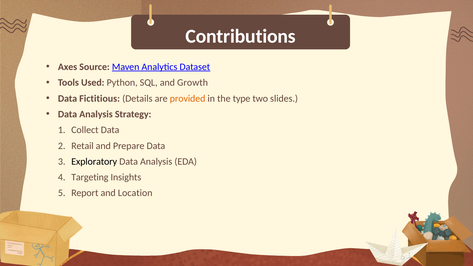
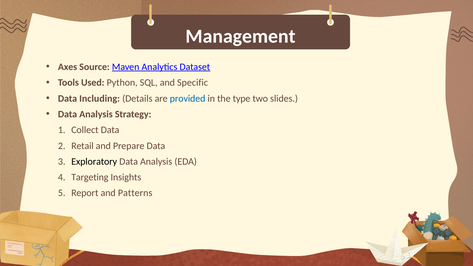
Contributions: Contributions -> Management
Growth: Growth -> Specific
Fictitious: Fictitious -> Including
provided colour: orange -> blue
Location: Location -> Patterns
